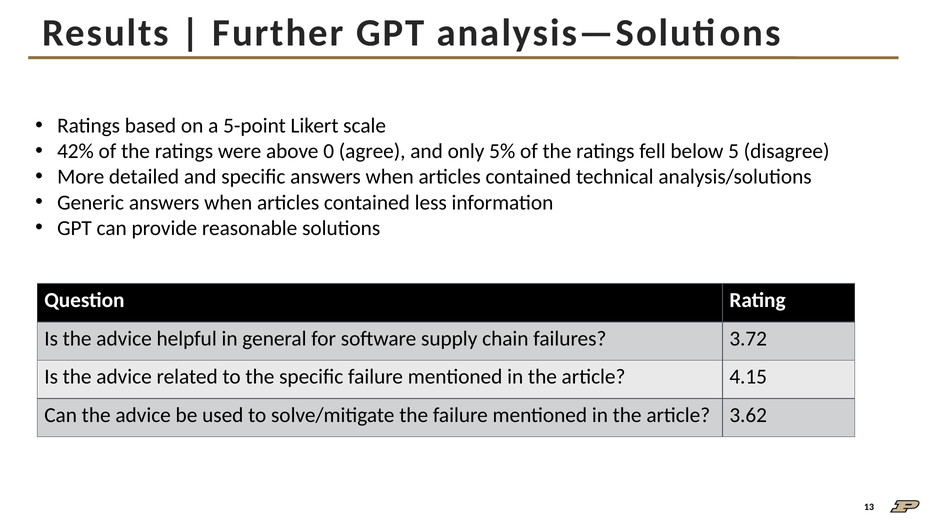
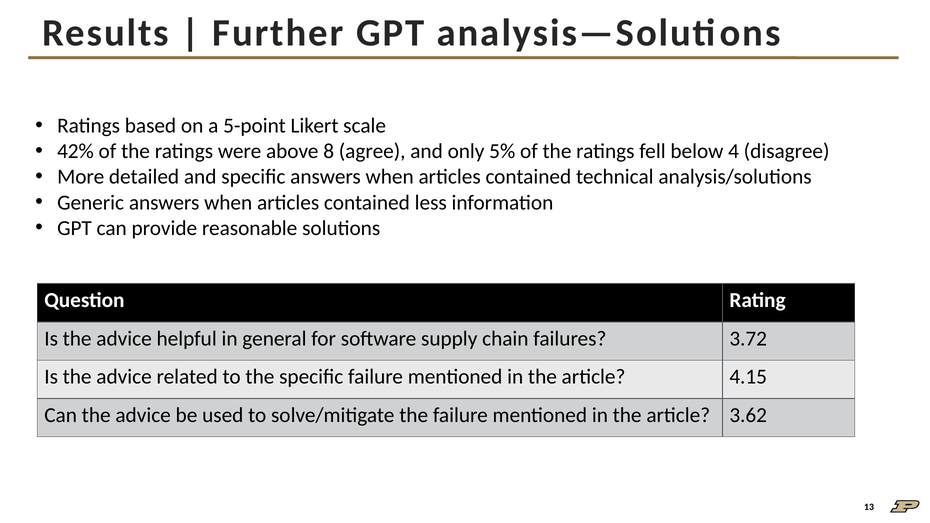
0: 0 -> 8
5: 5 -> 4
